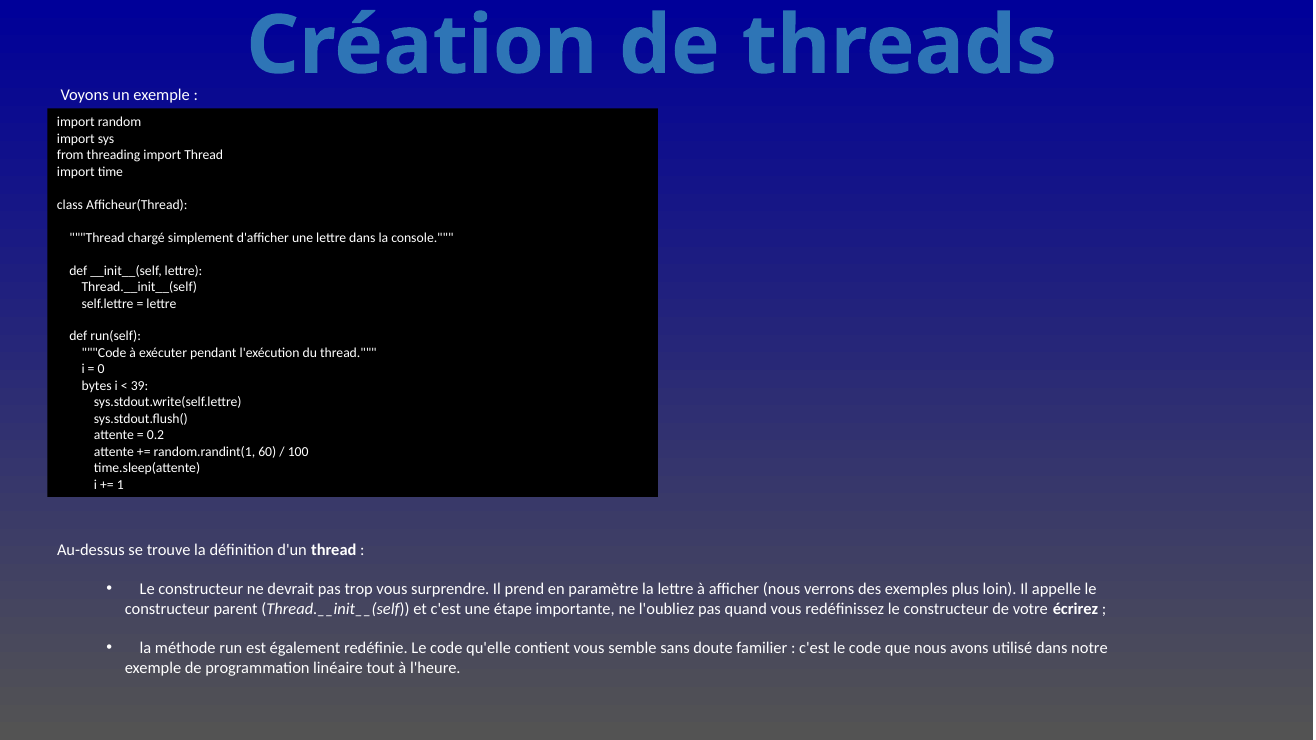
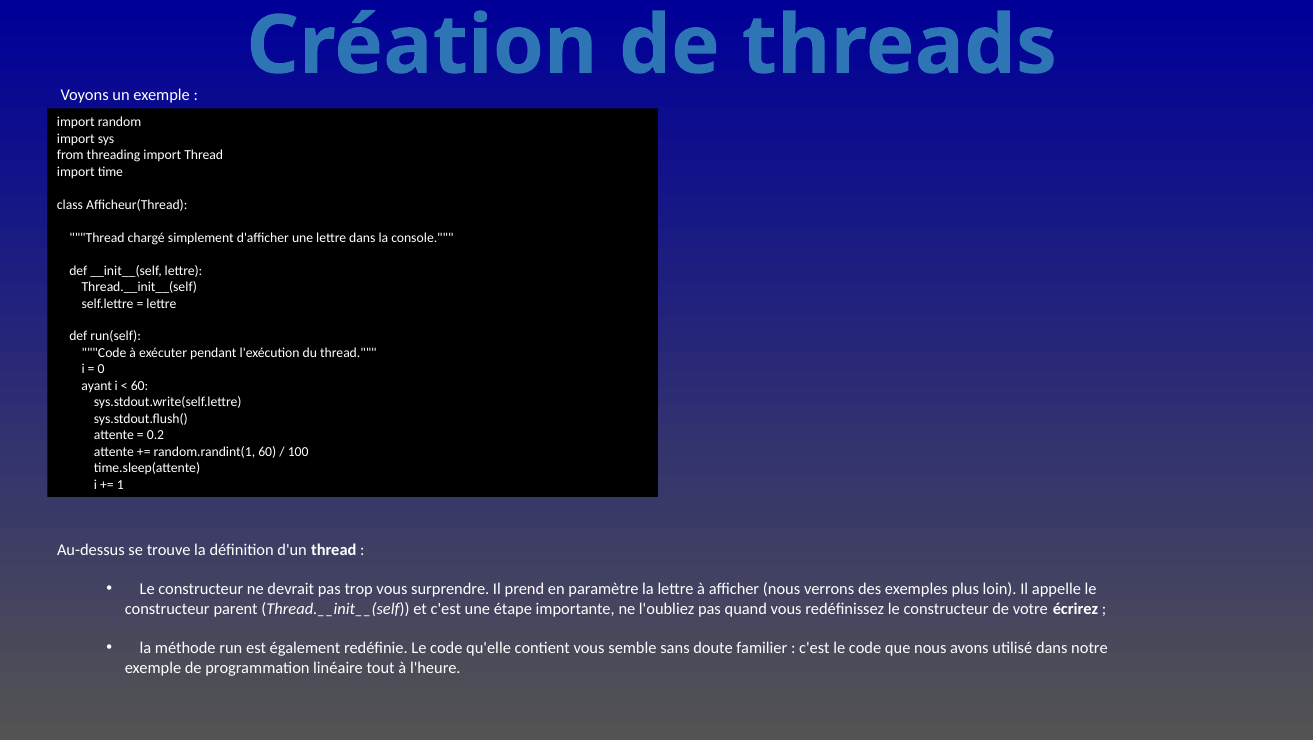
bytes: bytes -> ayant
39 at (140, 386): 39 -> 60
